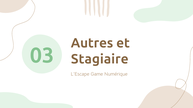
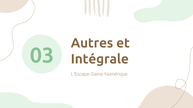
Stagiaire: Stagiaire -> Intégrale
